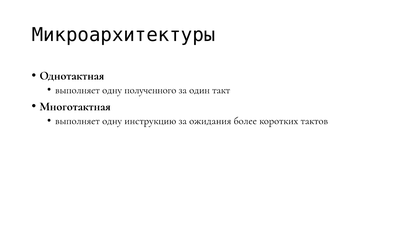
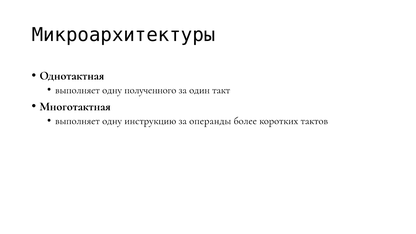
ожидания: ожидания -> операнды
